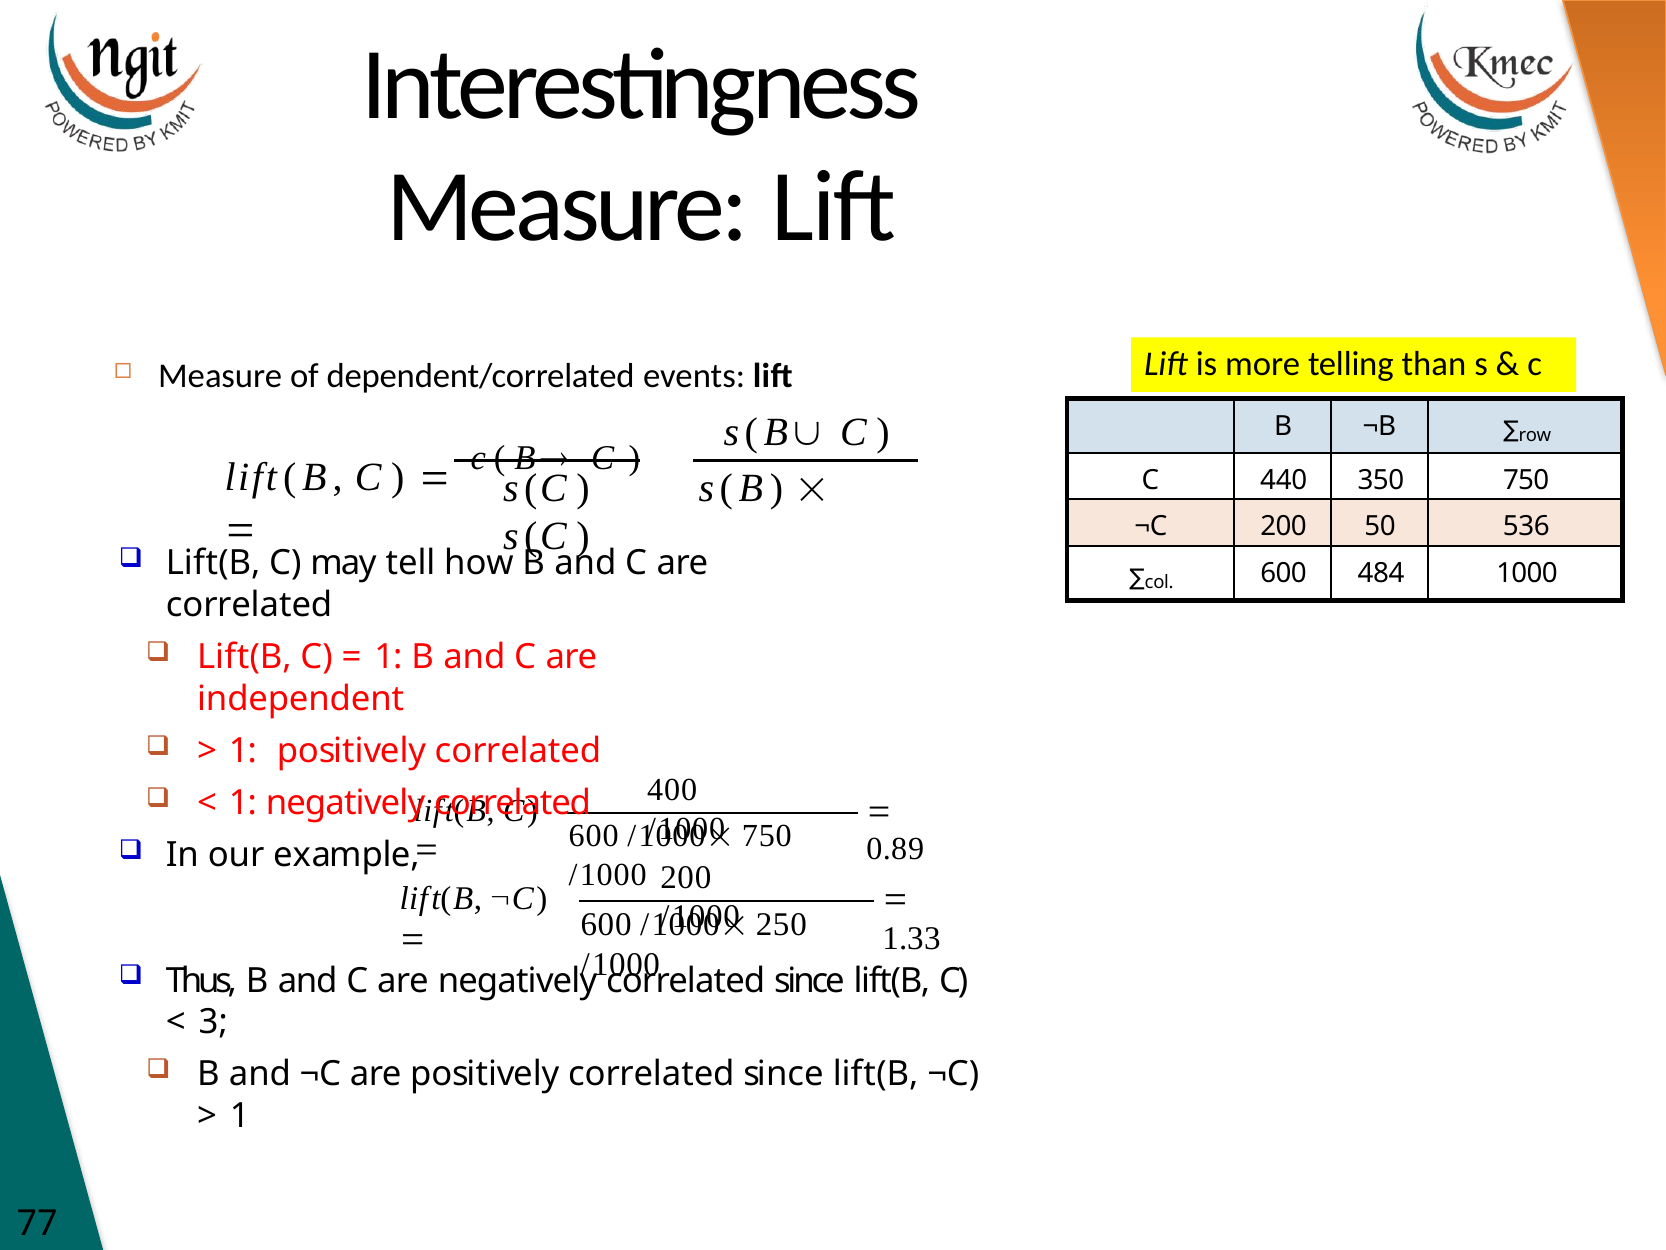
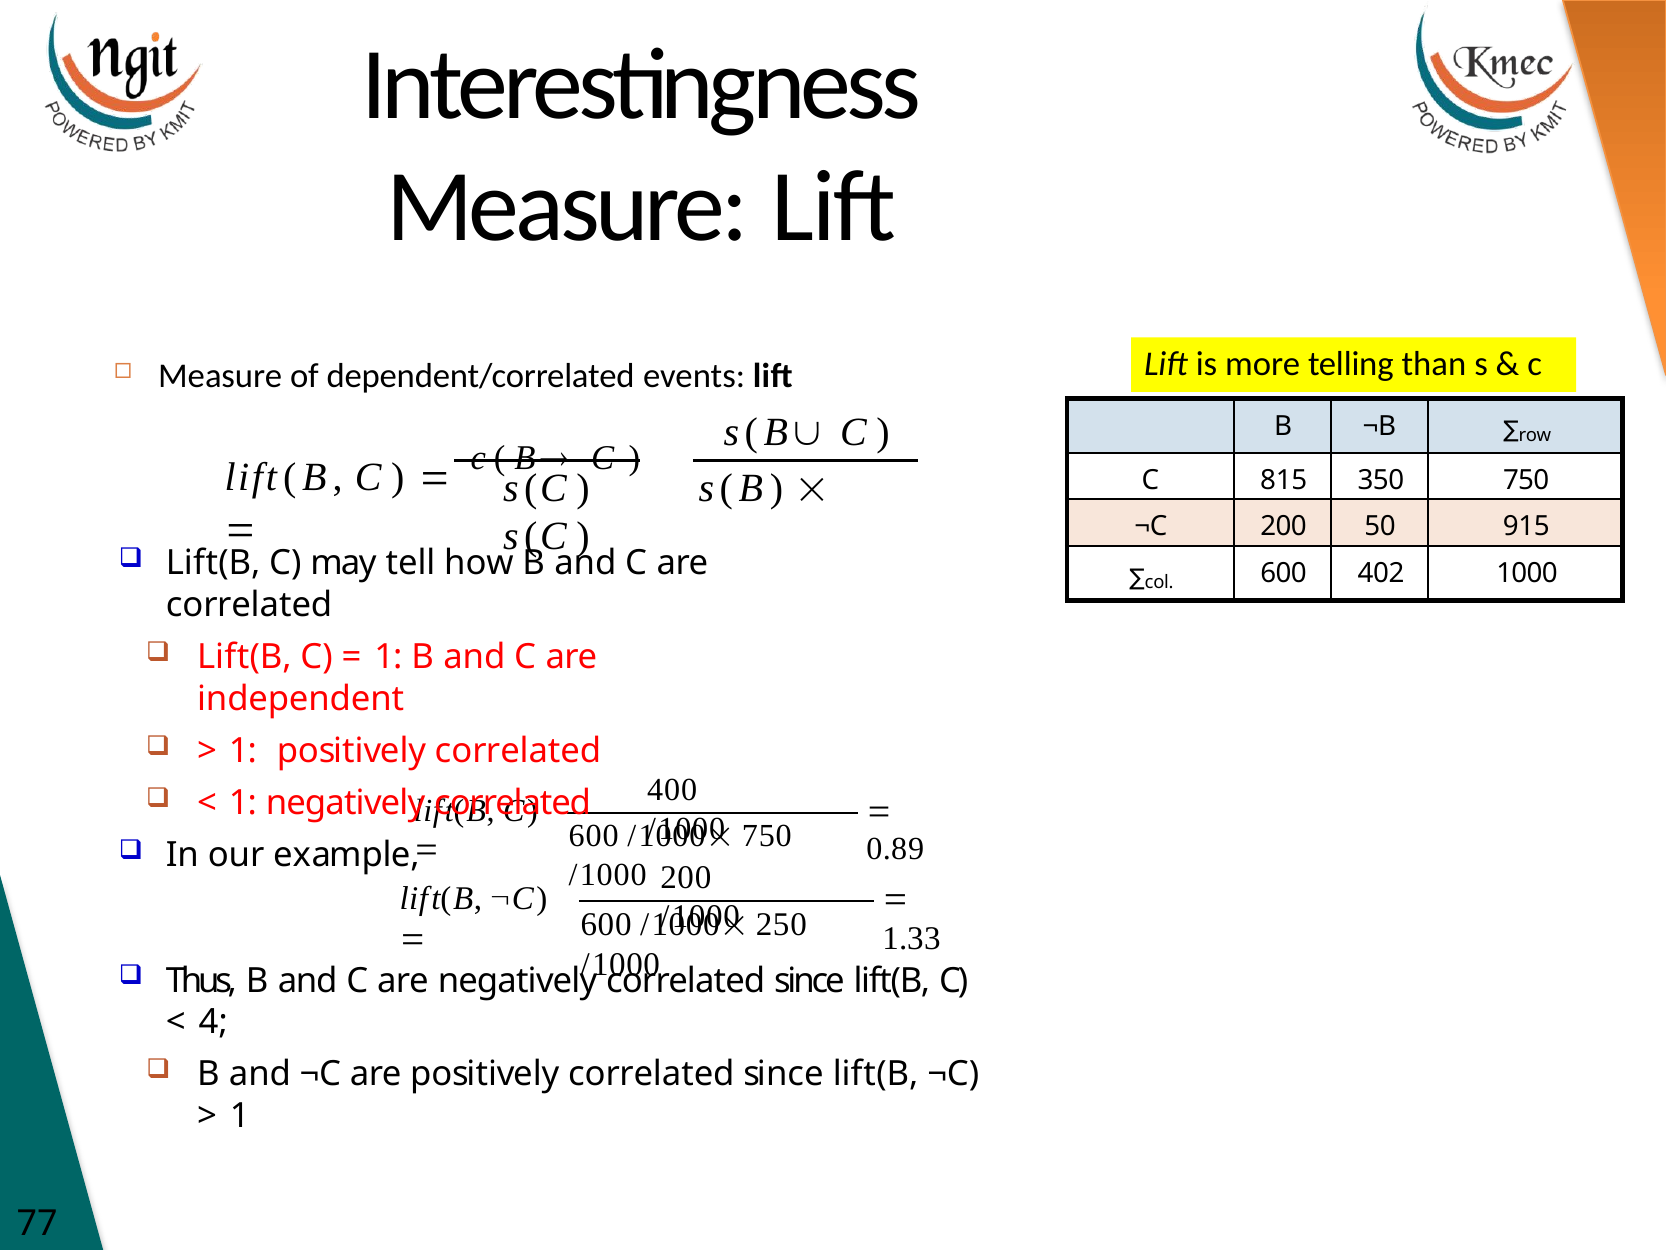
440: 440 -> 815
536: 536 -> 915
484: 484 -> 402
3: 3 -> 4
